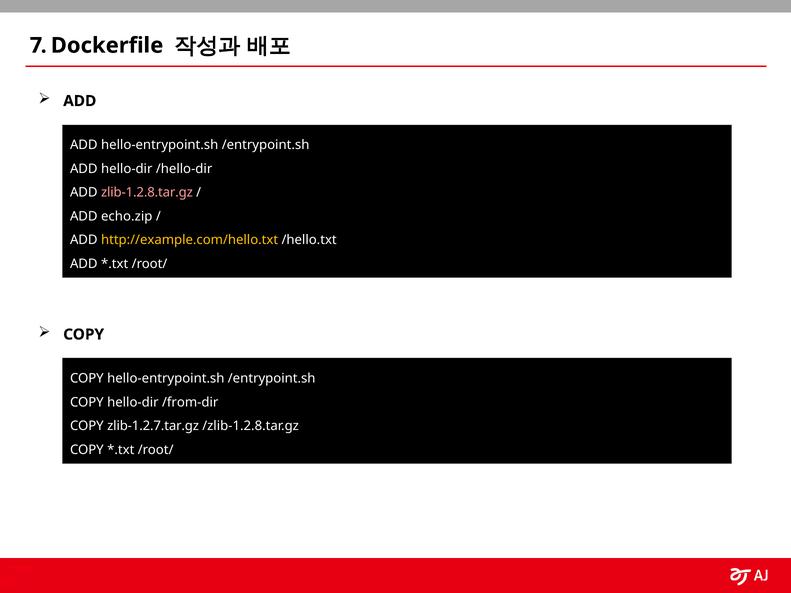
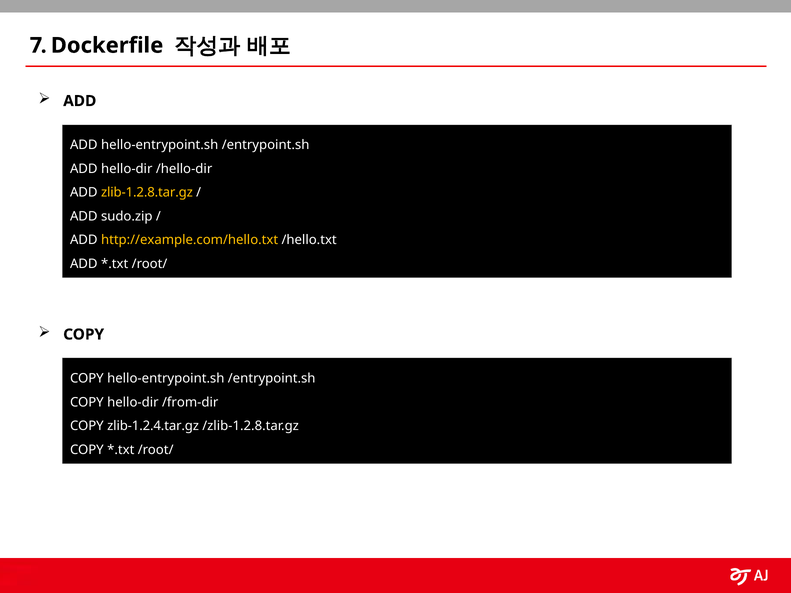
zlib-1.2.8.tar.gz colour: pink -> yellow
echo.zip: echo.zip -> sudo.zip
zlib-1.2.7.tar.gz: zlib-1.2.7.tar.gz -> zlib-1.2.4.tar.gz
